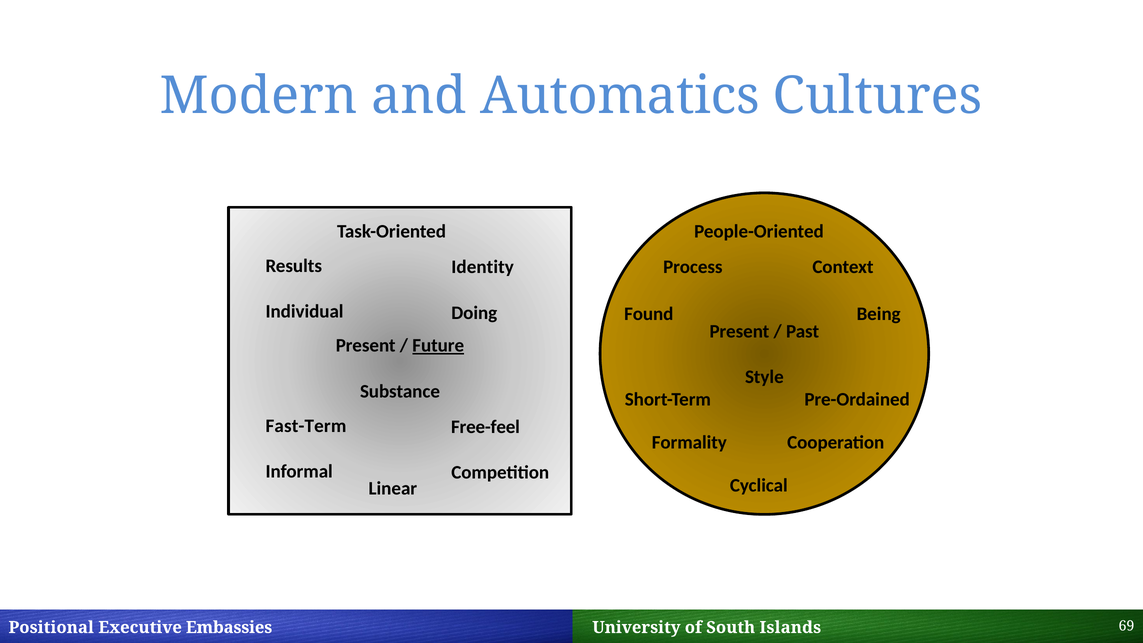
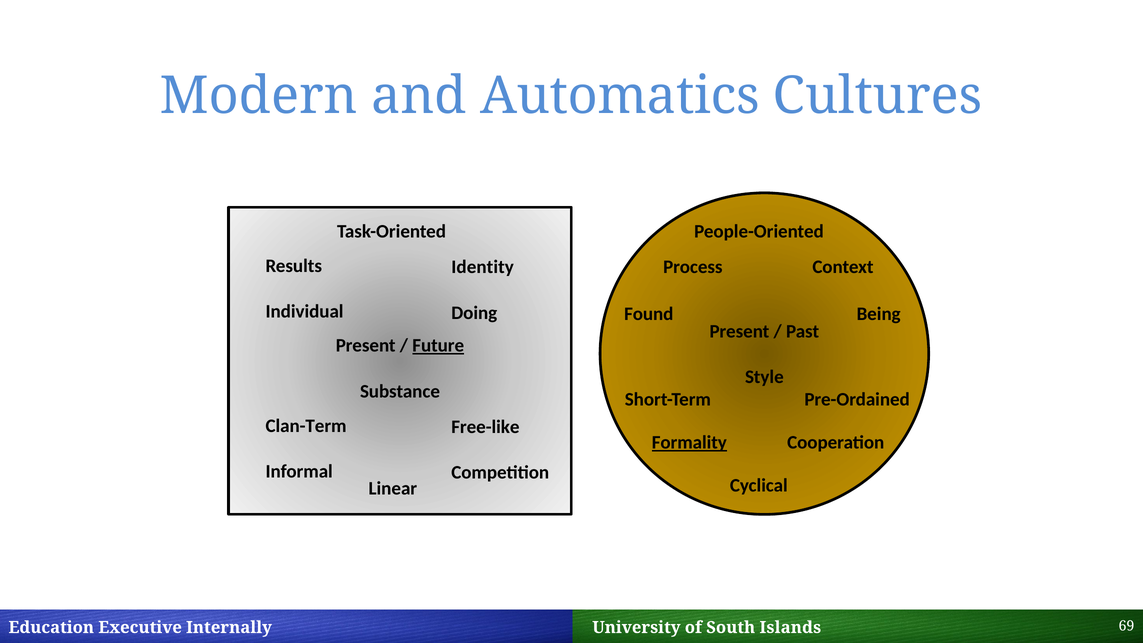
Fast-Term: Fast-Term -> Clan-Term
Free-feel: Free-feel -> Free-like
Formality underline: none -> present
Positional: Positional -> Education
Embassies: Embassies -> Internally
